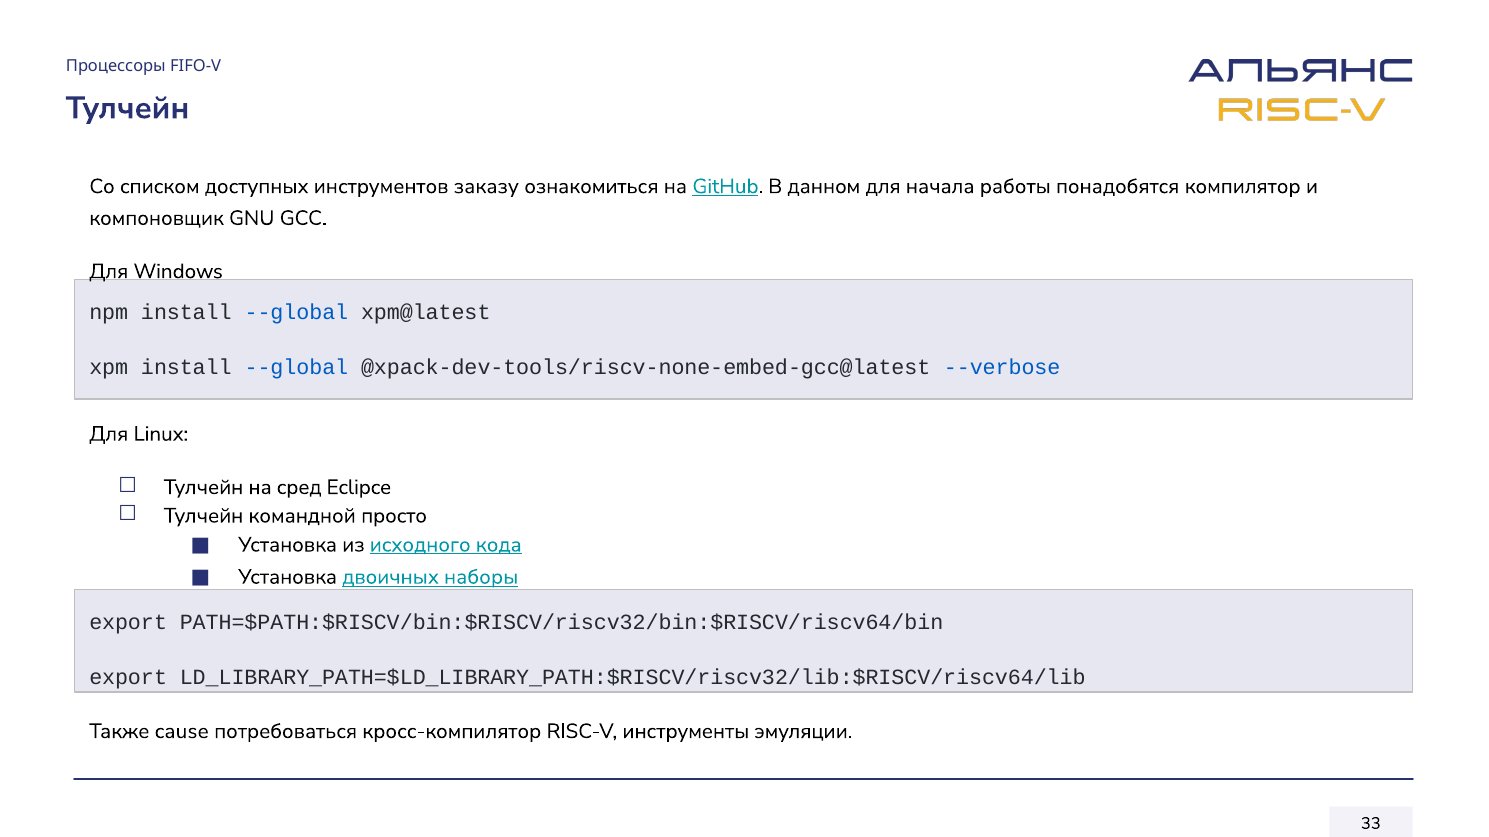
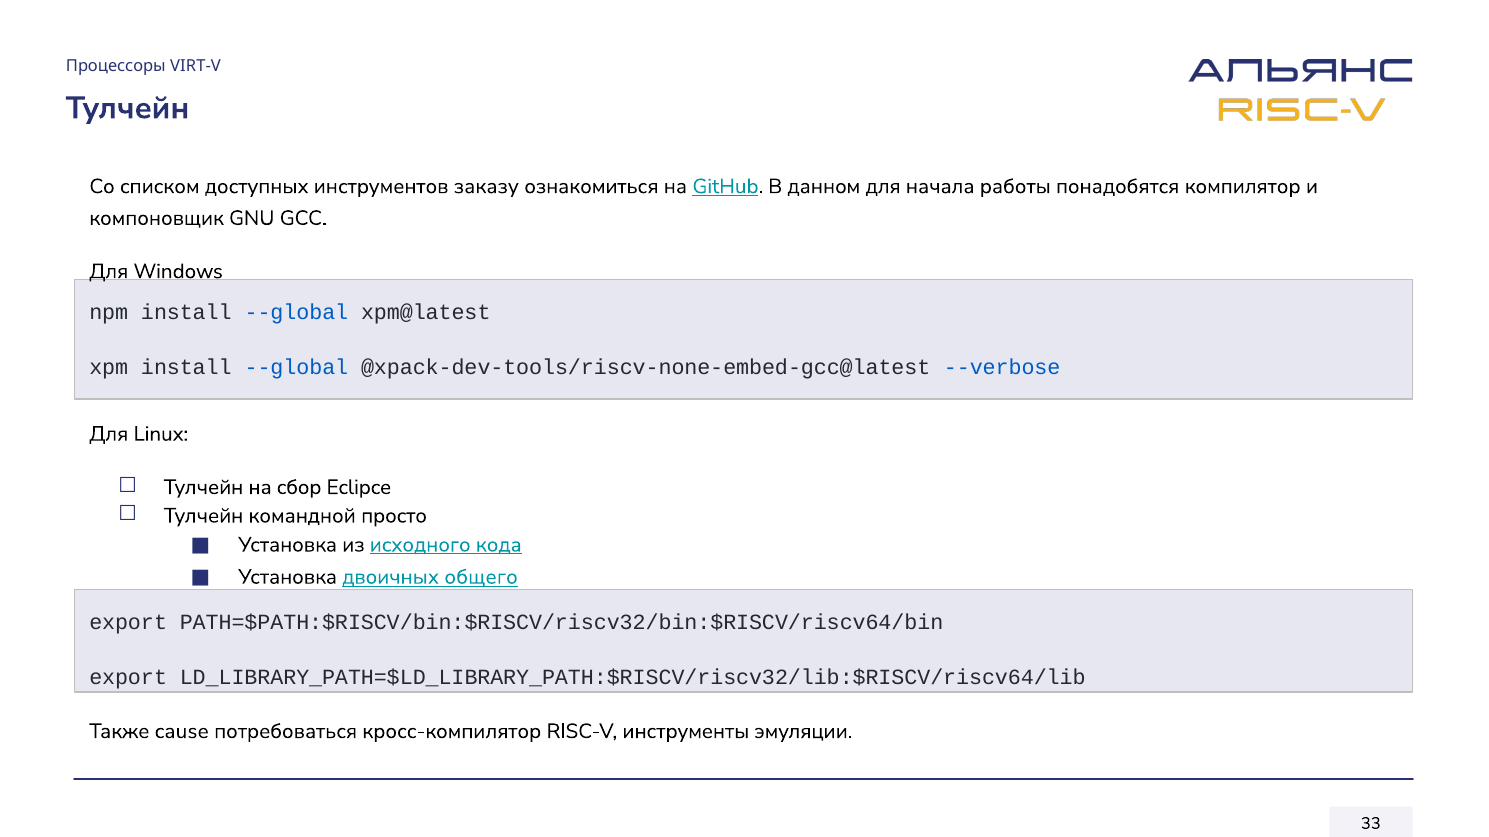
FIFO‑V: FIFO‑V -> VIRT‑V
сред: сред -> сбор
наборы: наборы -> общего
